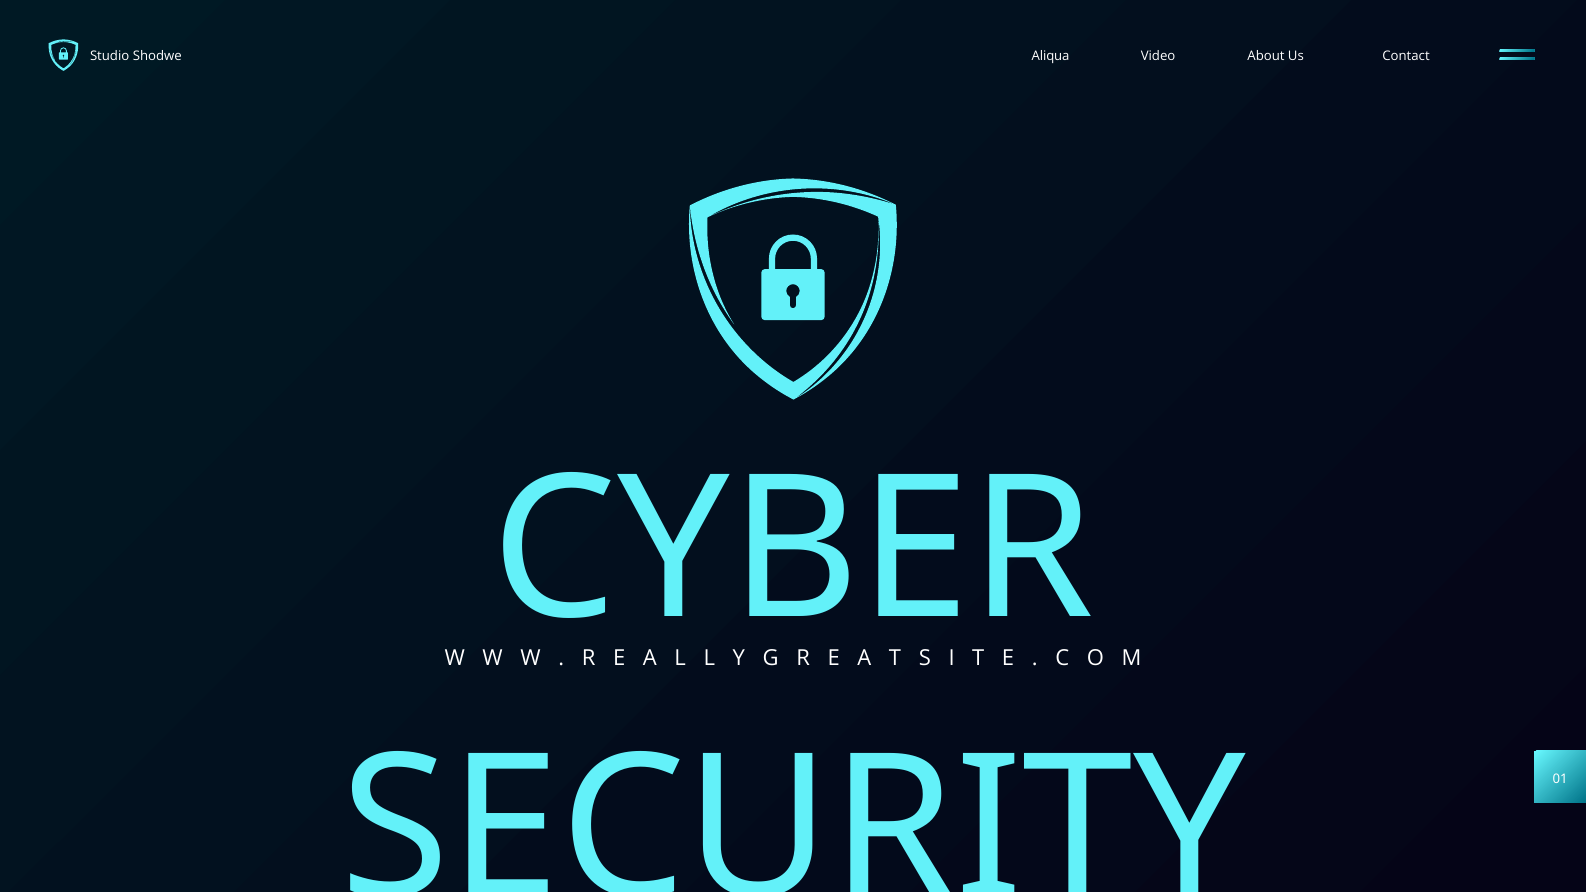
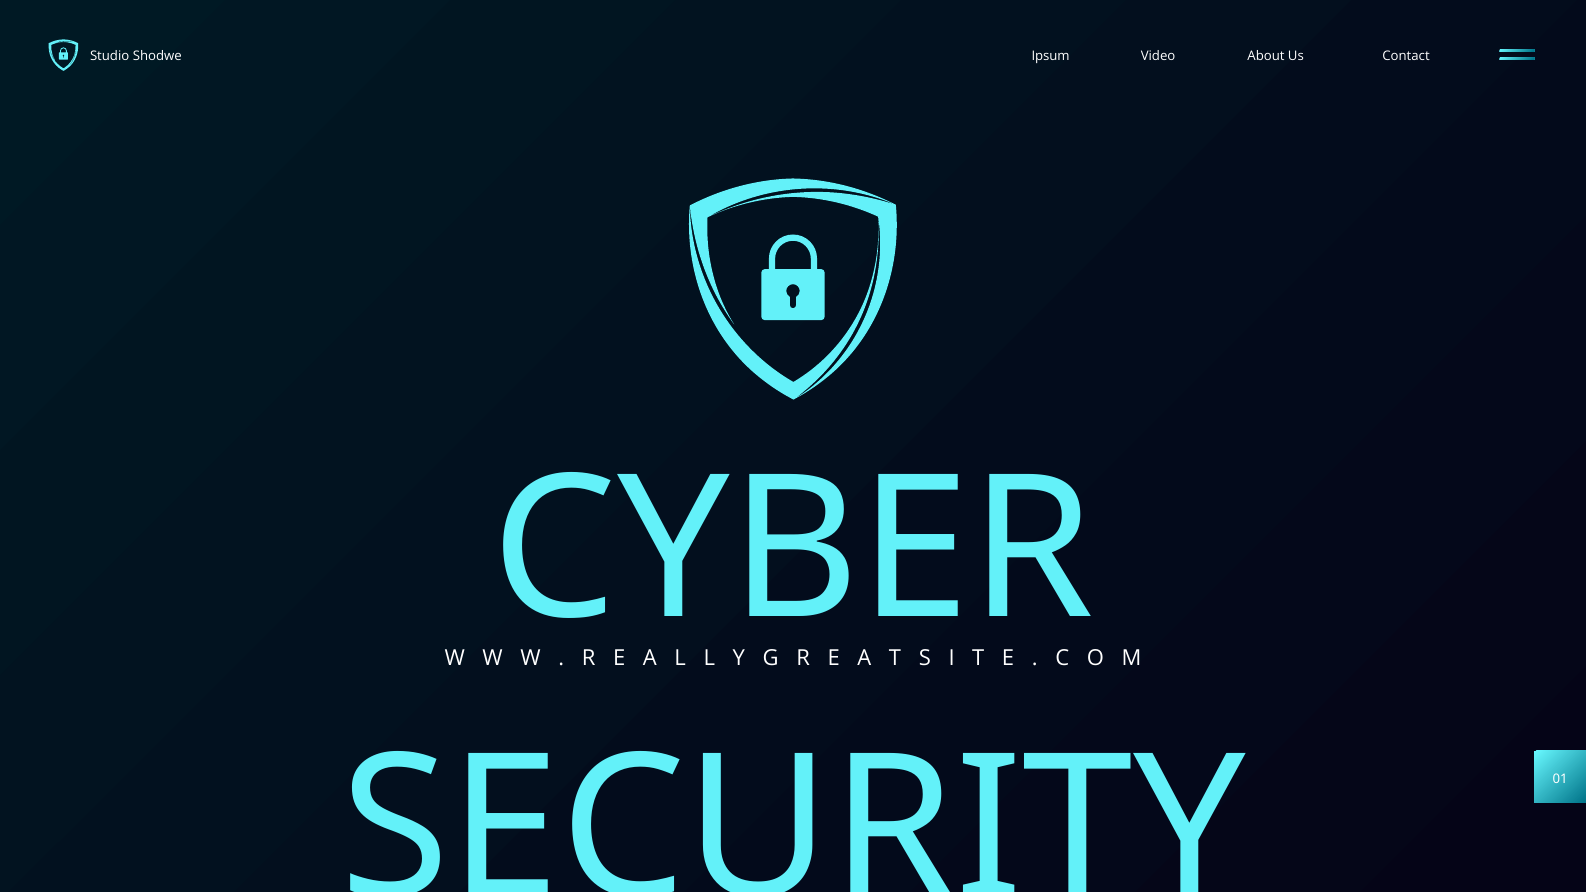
Aliqua: Aliqua -> Ipsum
